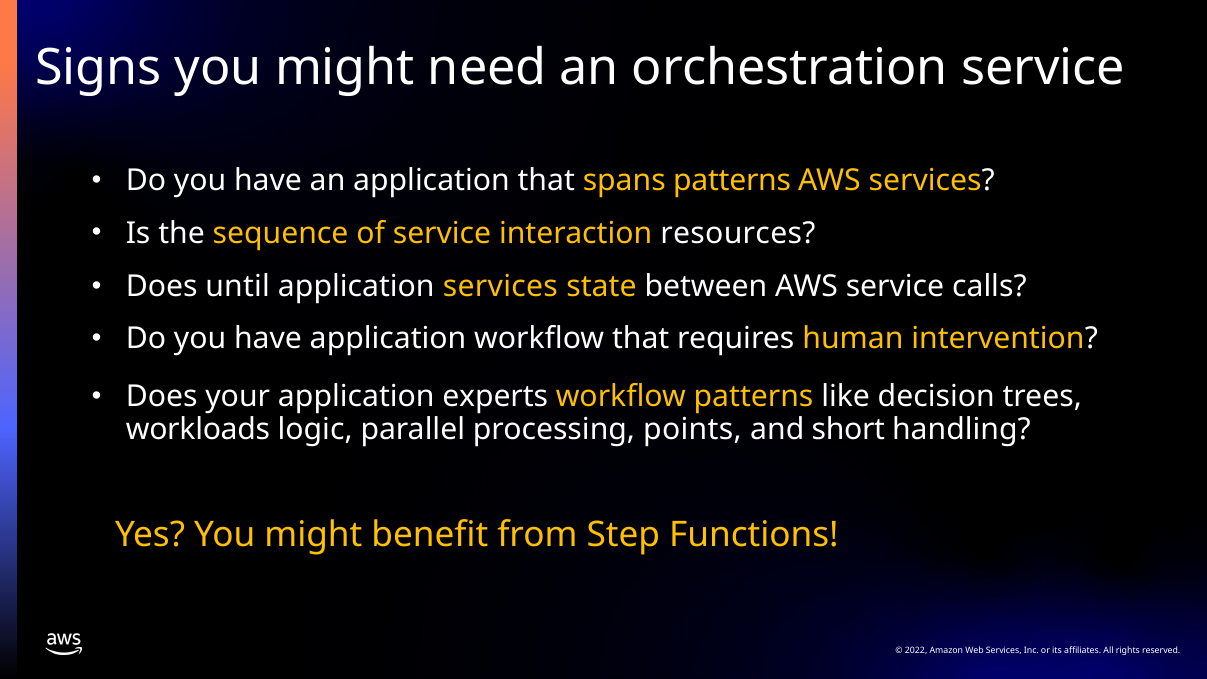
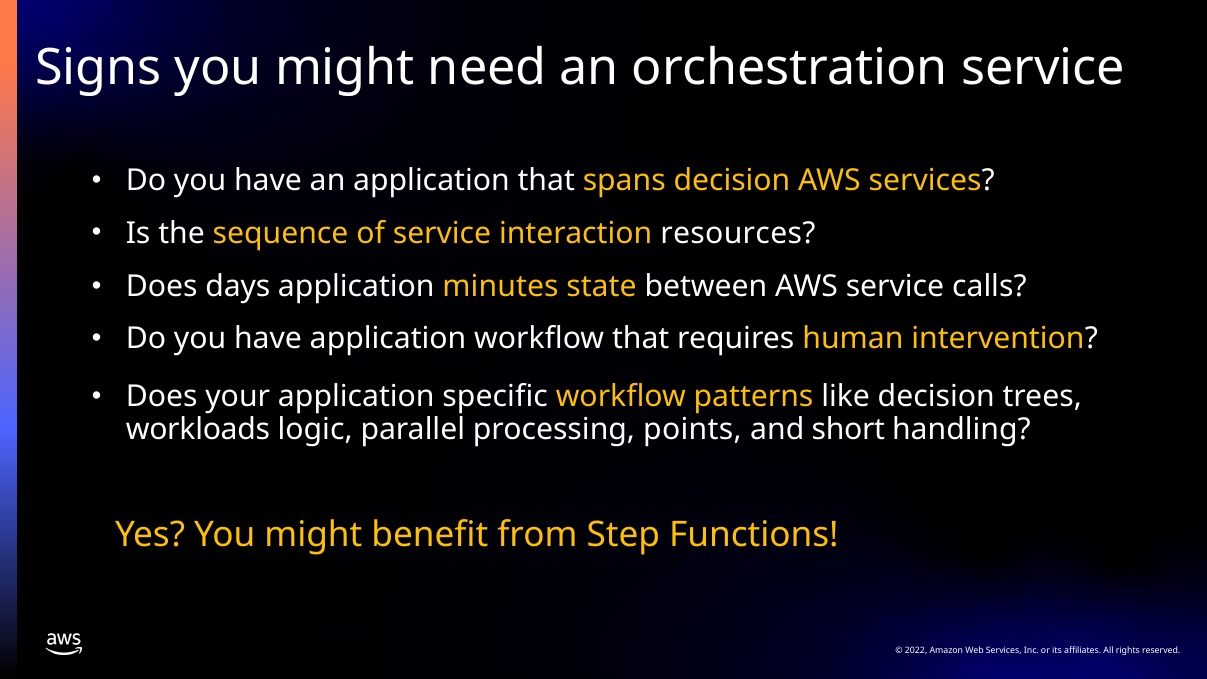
spans patterns: patterns -> decision
until: until -> days
application services: services -> minutes
experts: experts -> specific
